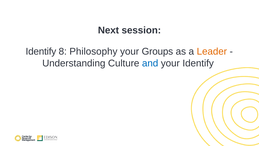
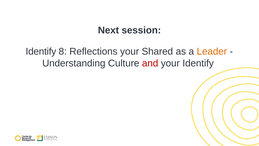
Philosophy: Philosophy -> Reflections
Groups: Groups -> Shared
and colour: blue -> red
